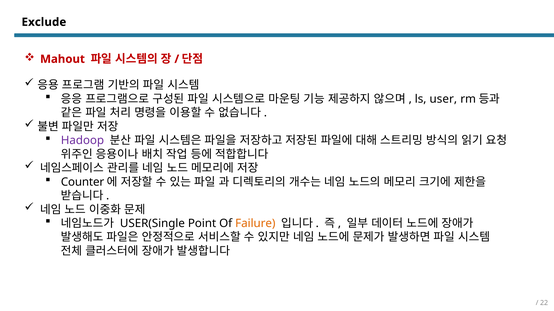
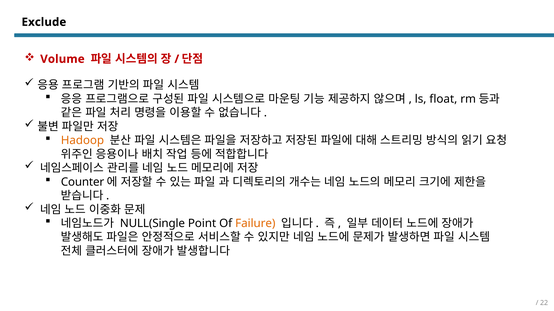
Mahout: Mahout -> Volume
user: user -> float
Hadoop colour: purple -> orange
USER(Single: USER(Single -> NULL(Single
